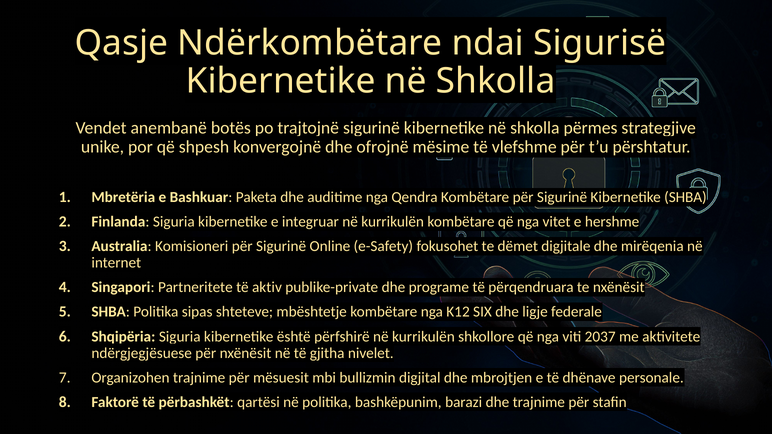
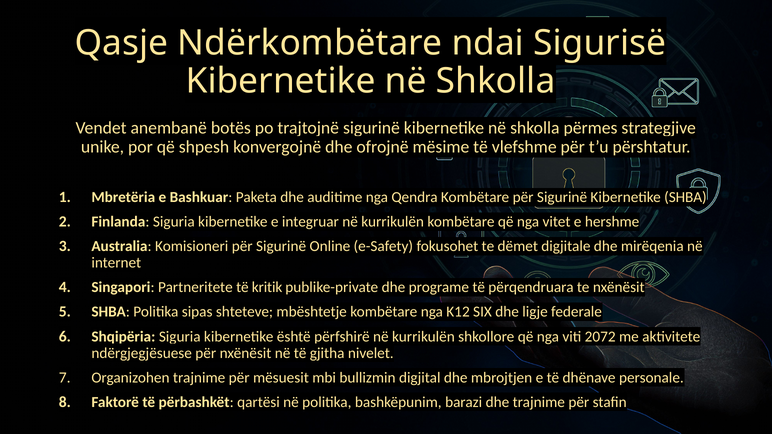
aktiv: aktiv -> kritik
2037: 2037 -> 2072
